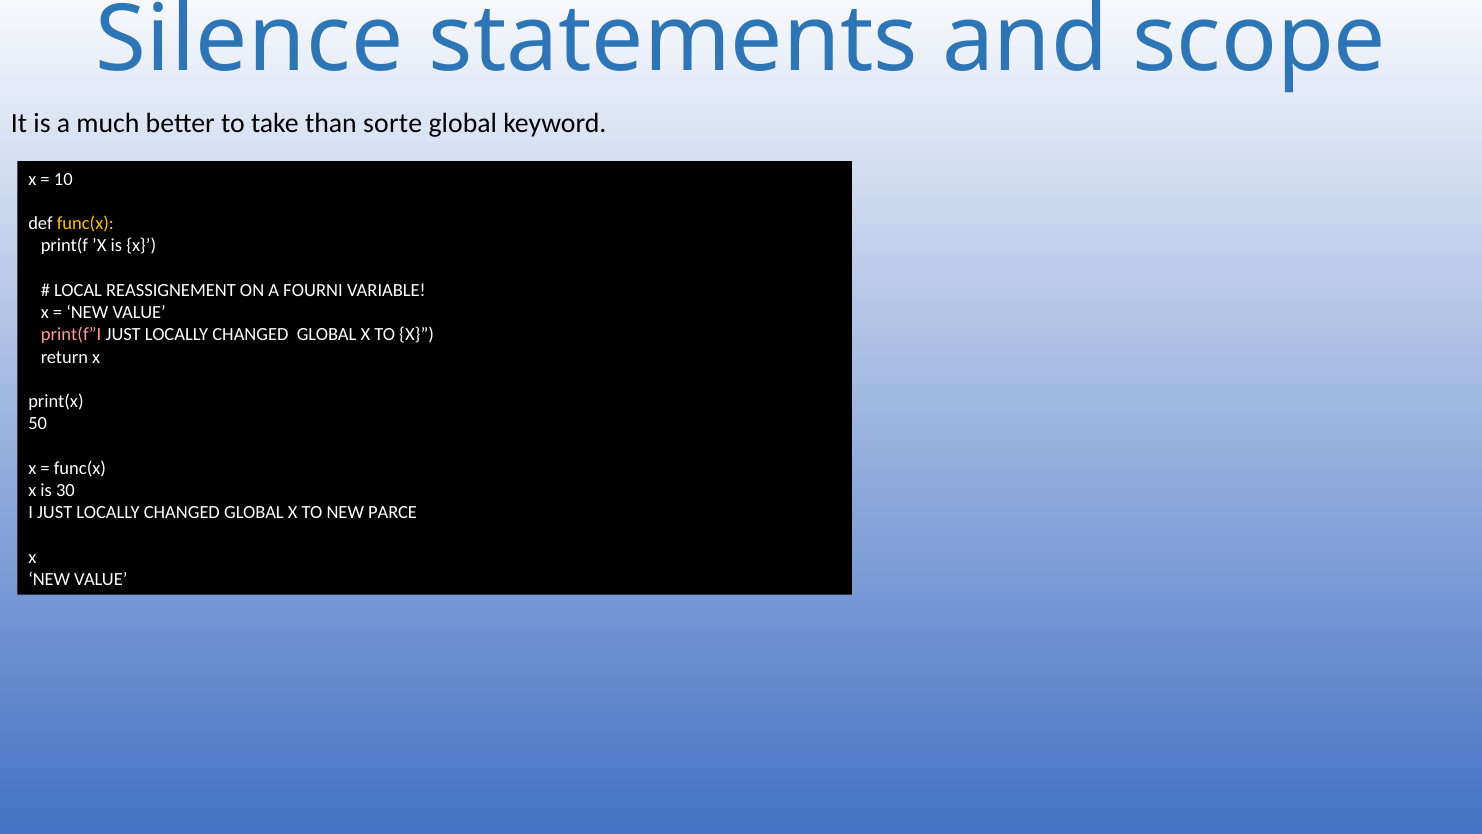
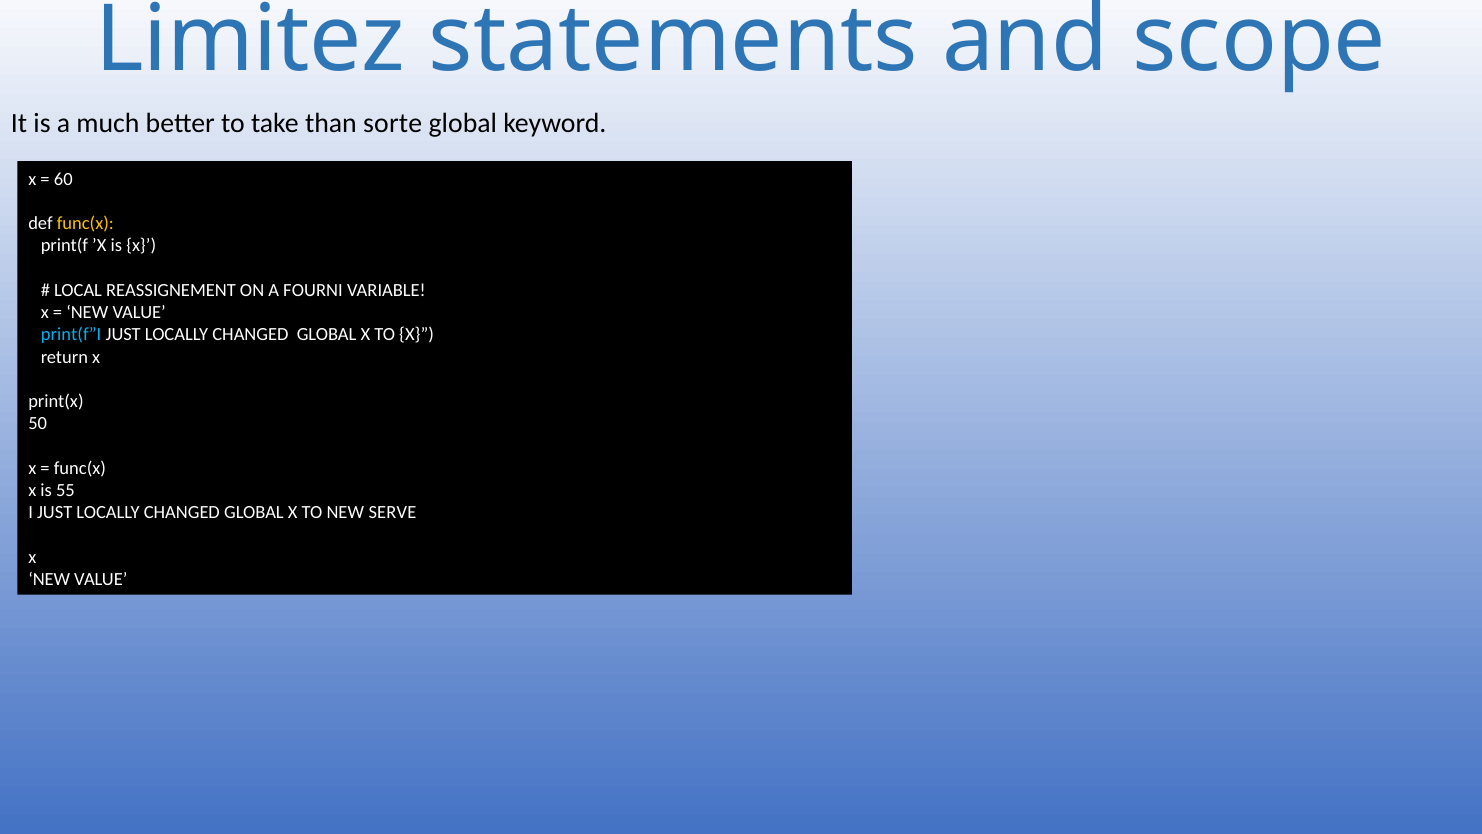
Silence: Silence -> Limitez
10: 10 -> 60
print(f”I colour: pink -> light blue
30: 30 -> 55
PARCE: PARCE -> SERVE
